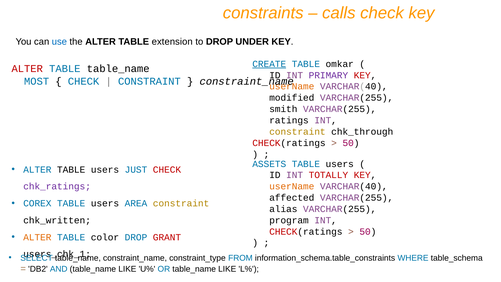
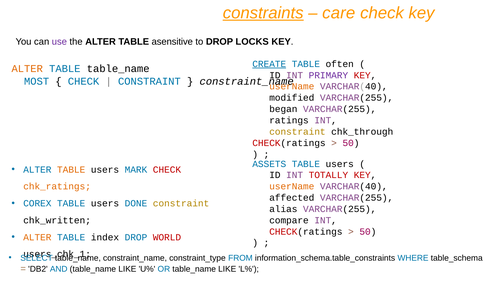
constraints underline: none -> present
calls: calls -> care
use colour: blue -> purple
extension: extension -> asensitive
UNDER: UNDER -> LOCKS
omkar: omkar -> often
ALTER at (27, 69) colour: red -> orange
smith: smith -> began
TABLE at (71, 169) colour: black -> orange
JUST: JUST -> MARK
chk_ratings colour: purple -> orange
AREA: AREA -> DONE
program: program -> compare
color: color -> index
GRANT: GRANT -> WORLD
